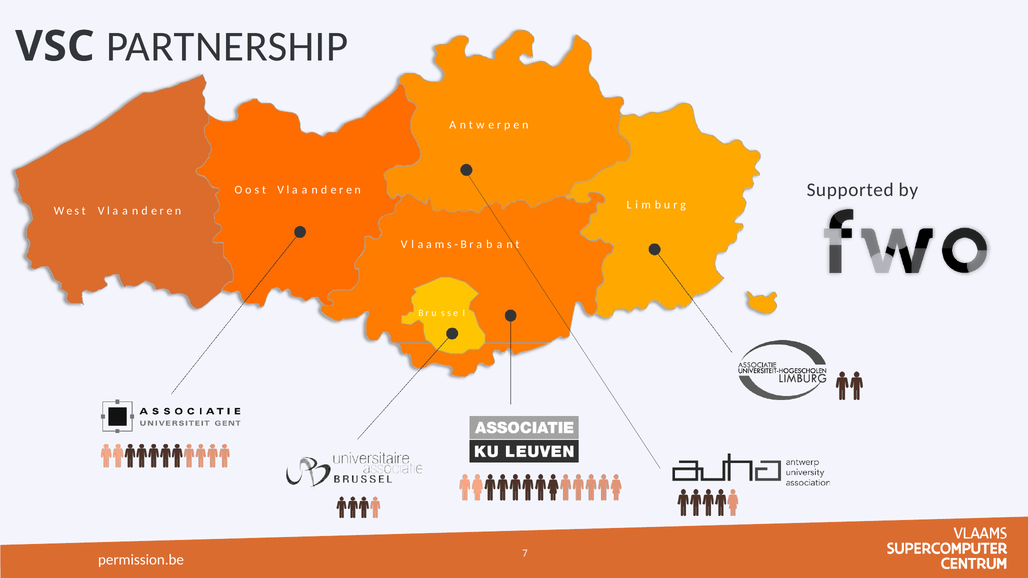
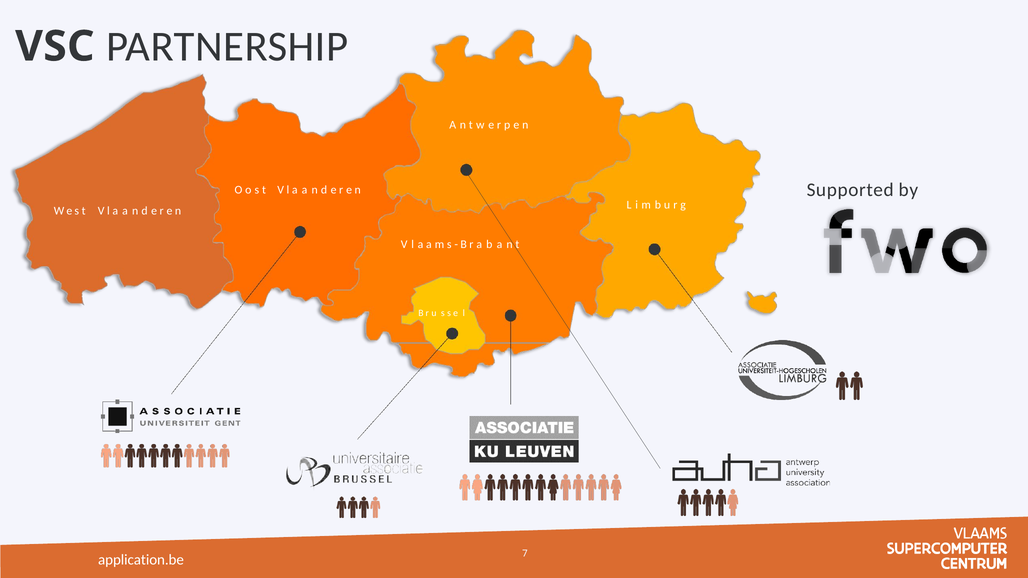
permission.be: permission.be -> application.be
